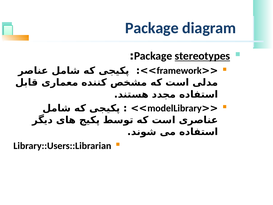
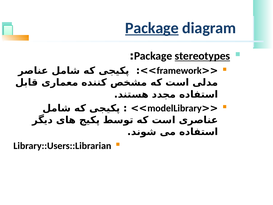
Package at (152, 28) underline: none -> present
